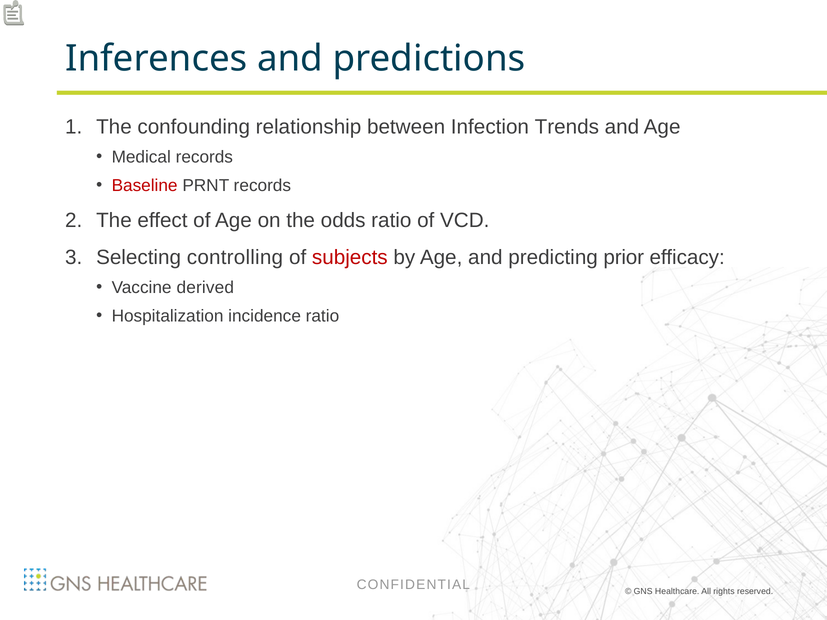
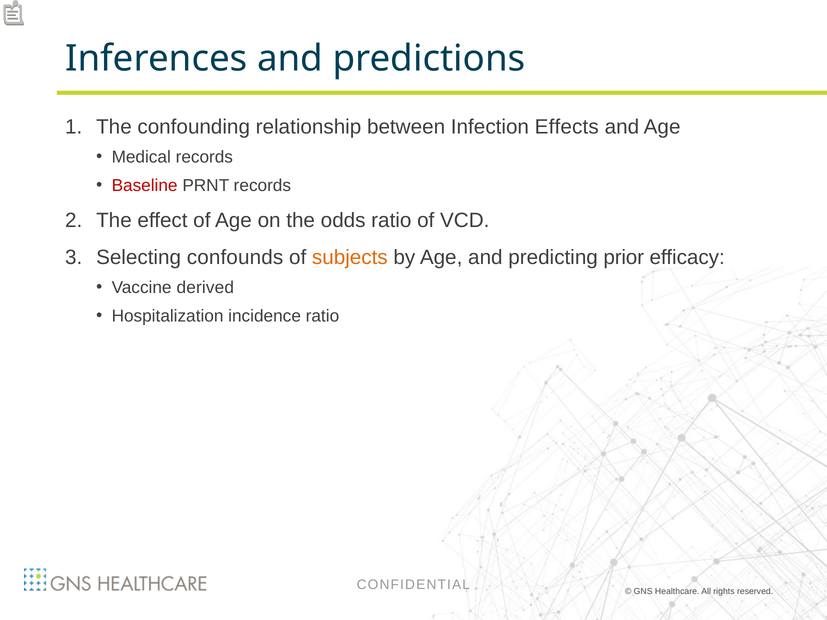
Trends: Trends -> Effects
controlling: controlling -> confounds
subjects colour: red -> orange
